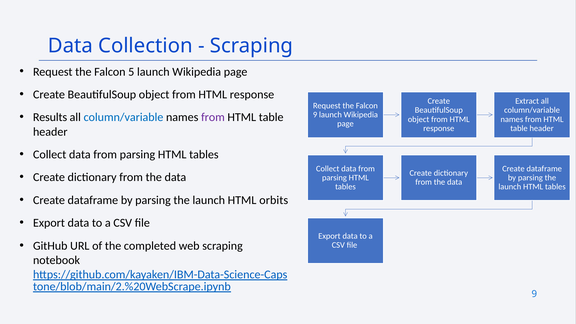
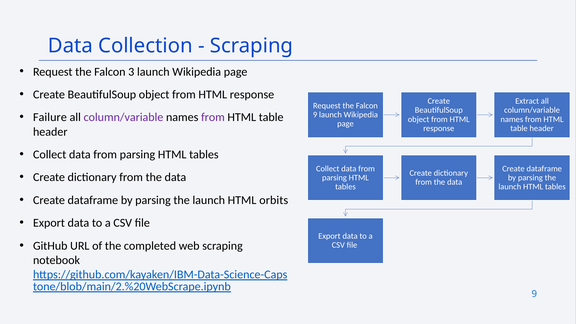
5: 5 -> 3
Results: Results -> Failure
column/variable at (123, 117) colour: blue -> purple
